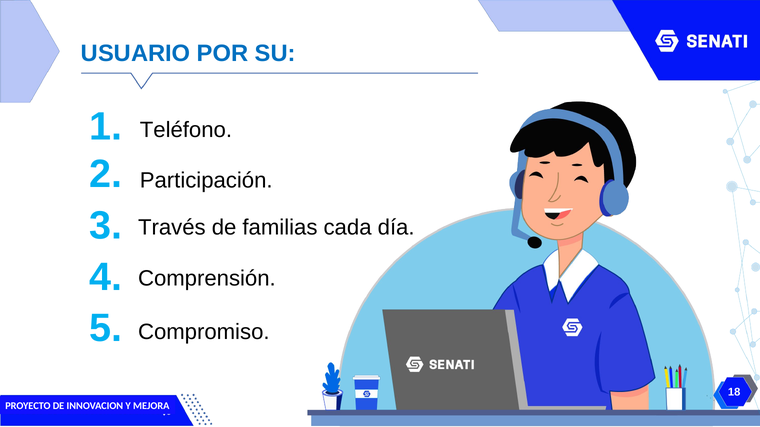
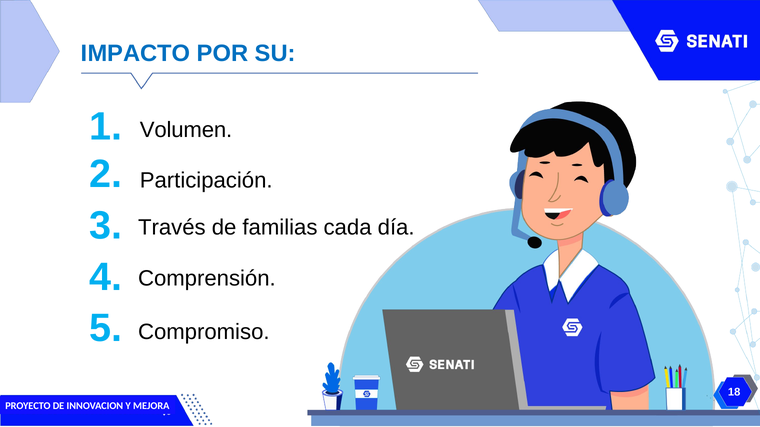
USUARIO: USUARIO -> IMPACTO
Teléfono: Teléfono -> Volumen
